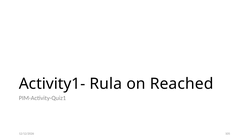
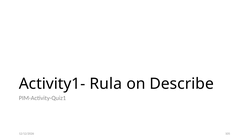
Reached: Reached -> Describe
